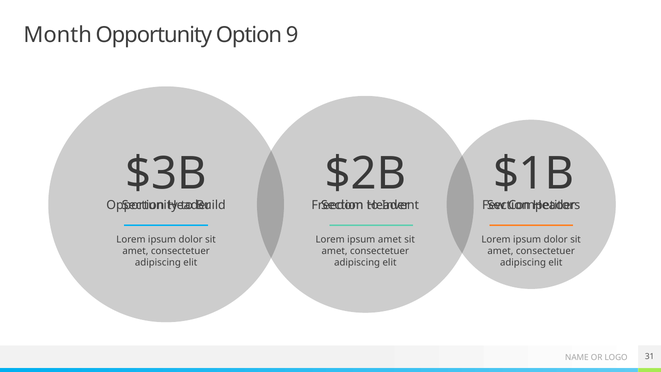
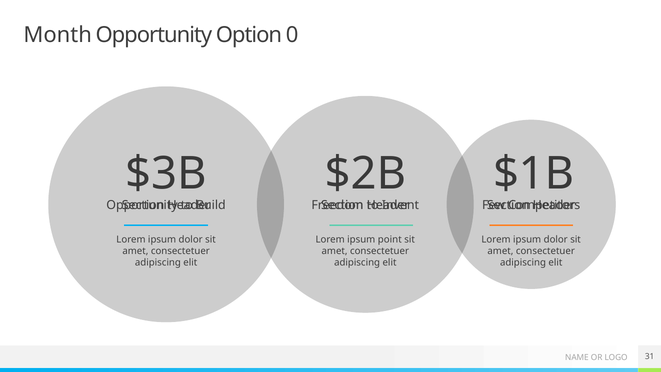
9: 9 -> 0
ipsum amet: amet -> point
